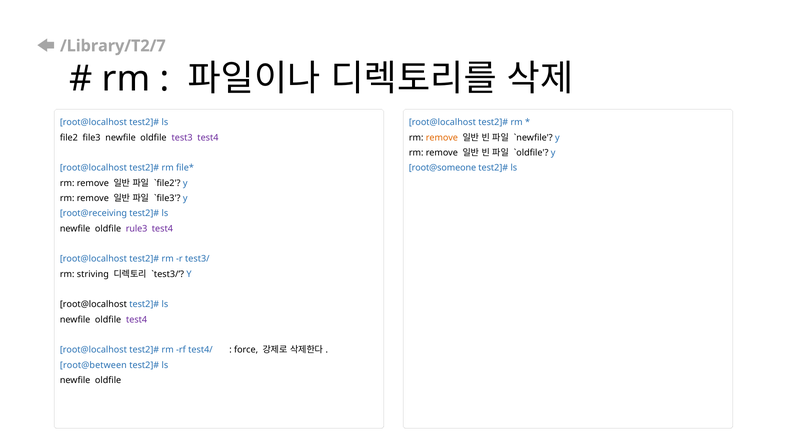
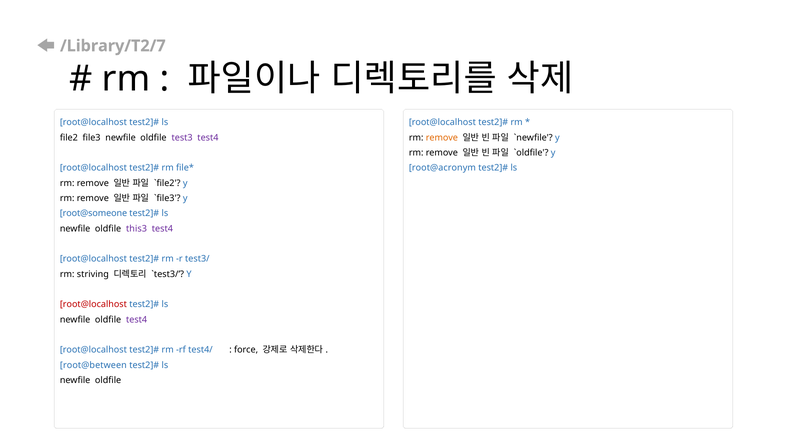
root@someone: root@someone -> root@acronym
root@receiving: root@receiving -> root@someone
rule3: rule3 -> this3
root@localhost at (93, 304) colour: black -> red
